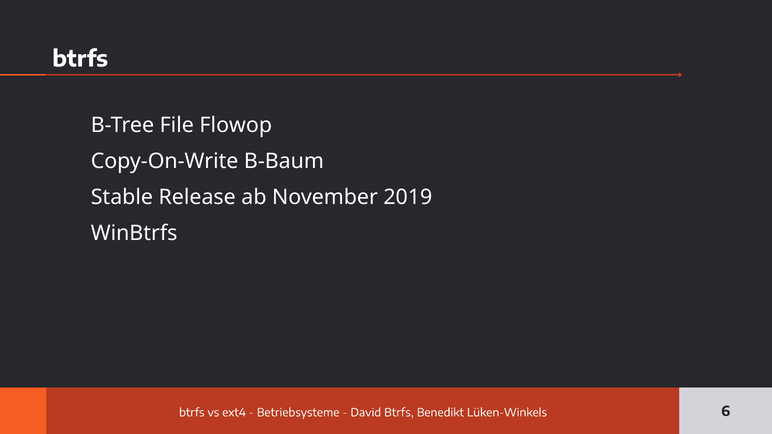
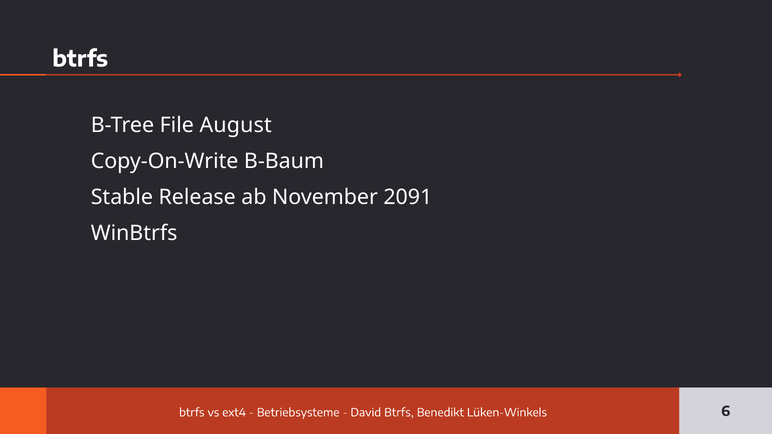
Flowop: Flowop -> August
2019: 2019 -> 2091
